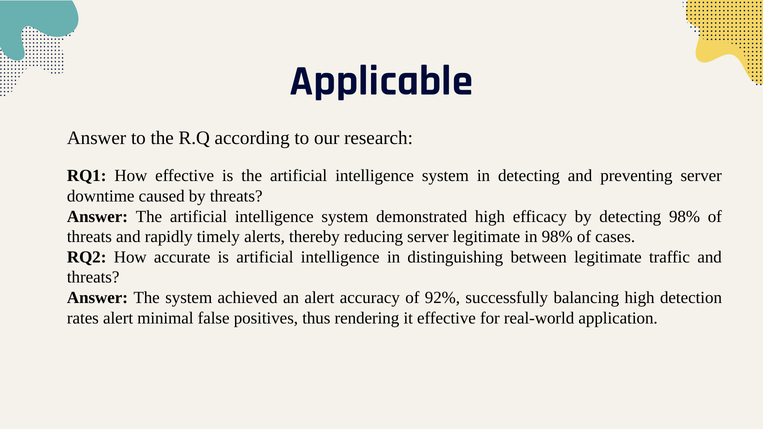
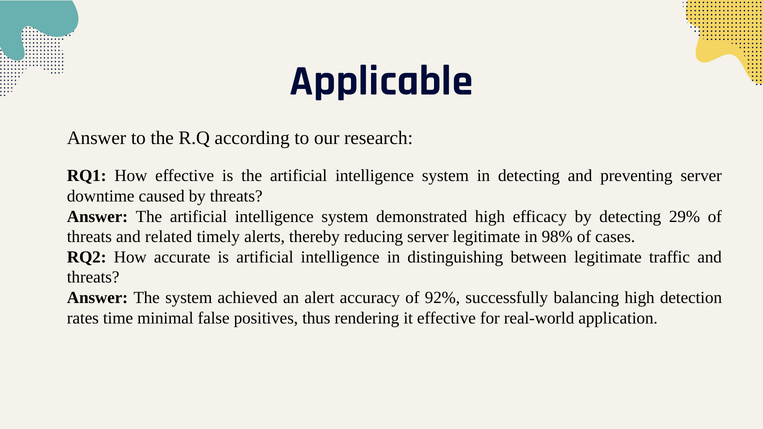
detecting 98%: 98% -> 29%
rapidly: rapidly -> related
rates alert: alert -> time
